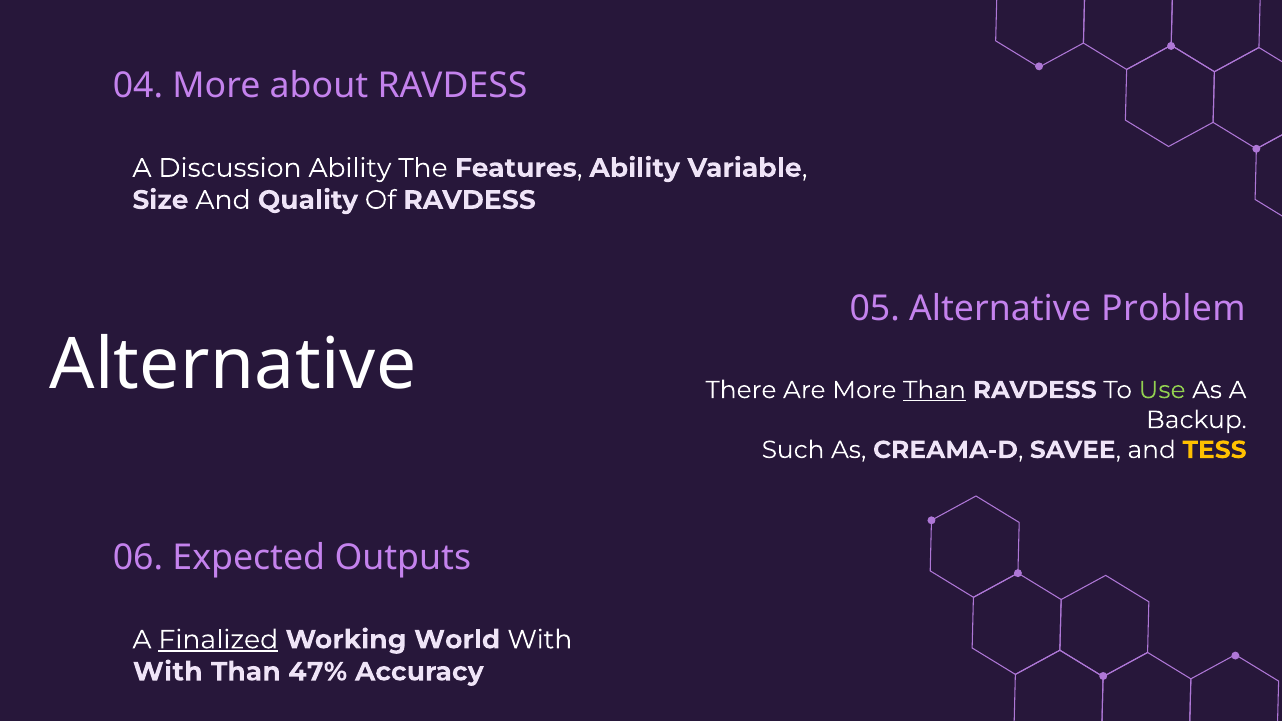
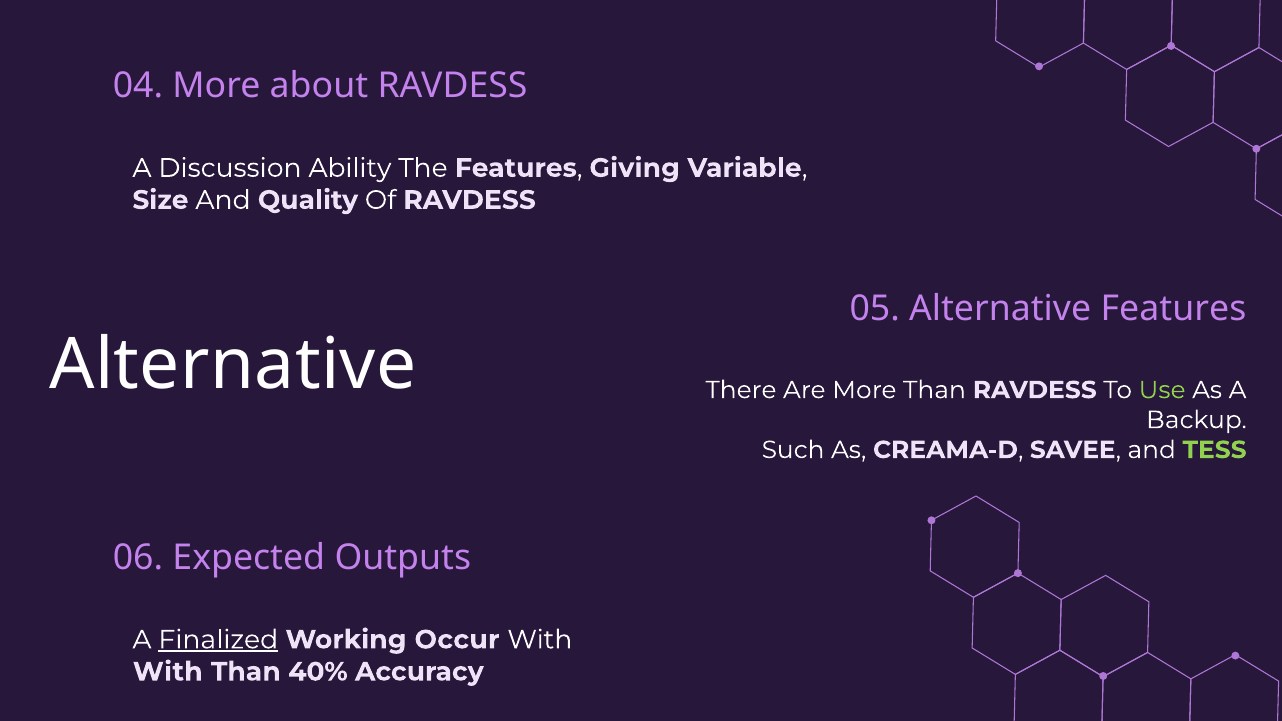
Features Ability: Ability -> Giving
Alternative Problem: Problem -> Features
Than at (934, 390) underline: present -> none
TESS colour: yellow -> light green
World: World -> Occur
47%: 47% -> 40%
